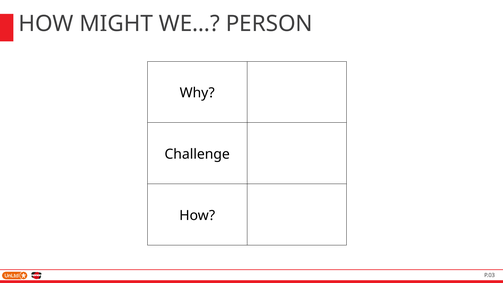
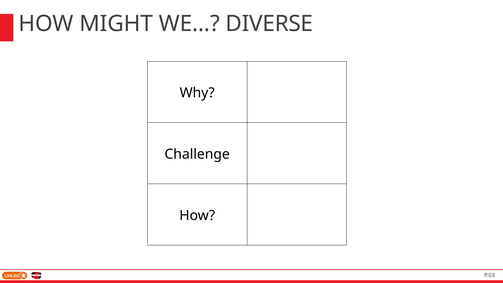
PERSON: PERSON -> DIVERSE
